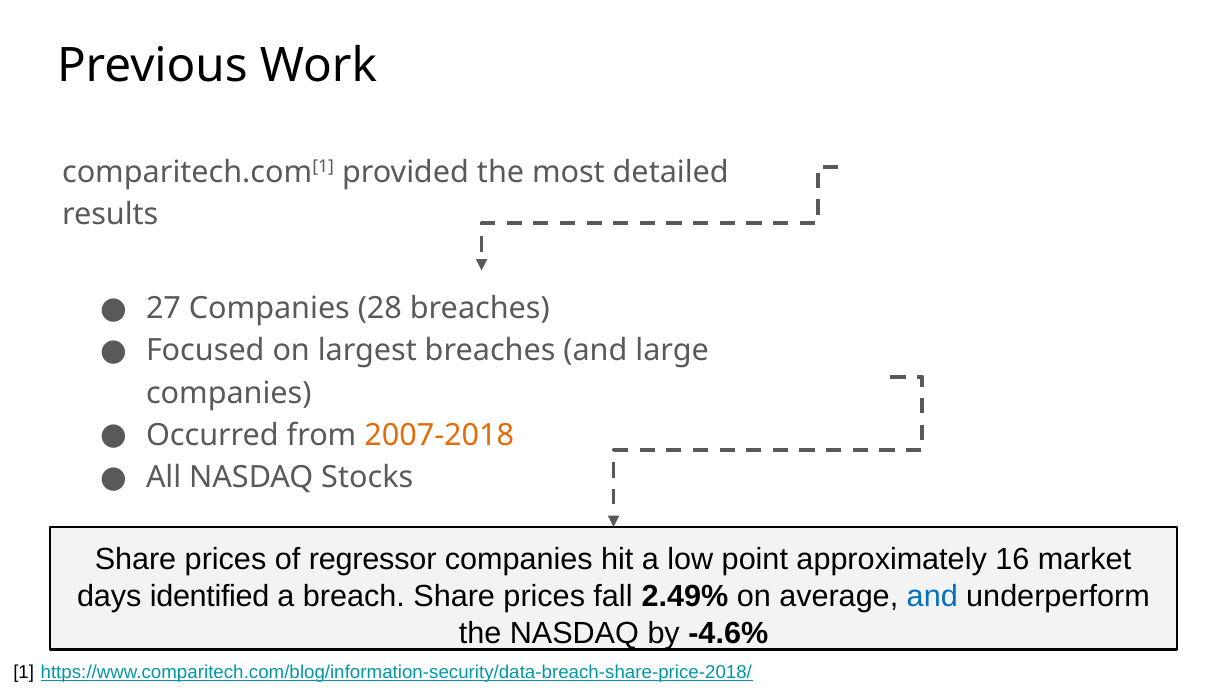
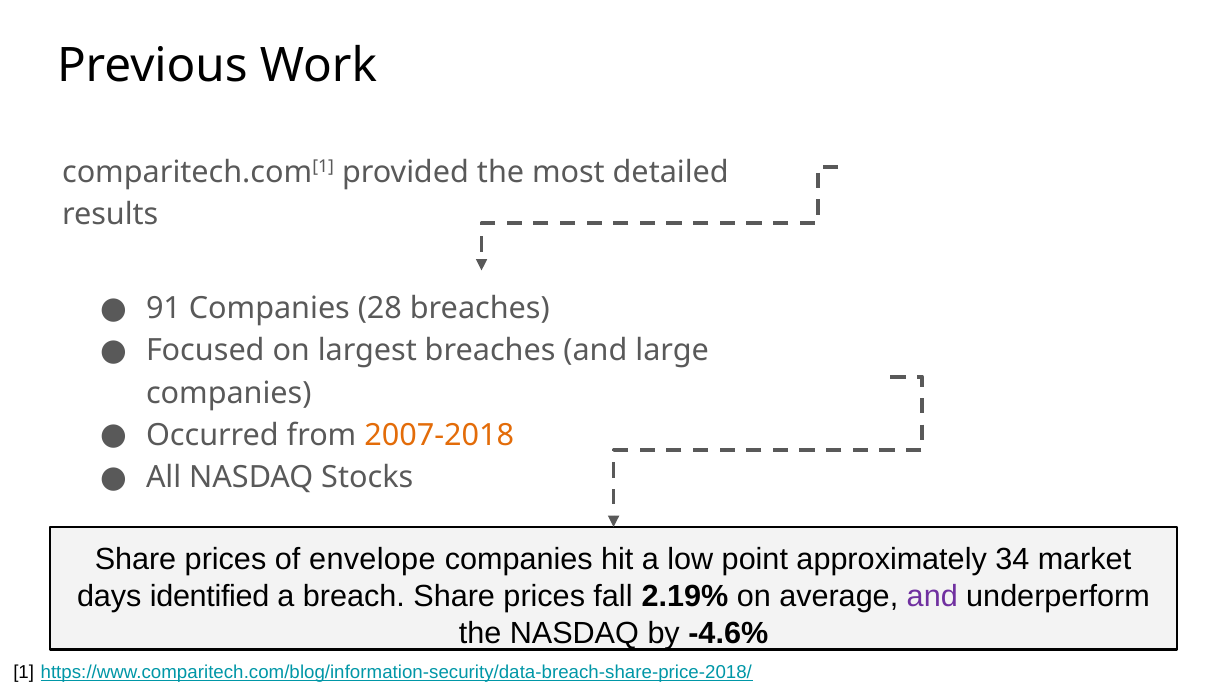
27: 27 -> 91
regressor: regressor -> envelope
16: 16 -> 34
2.49%: 2.49% -> 2.19%
and at (932, 597) colour: blue -> purple
